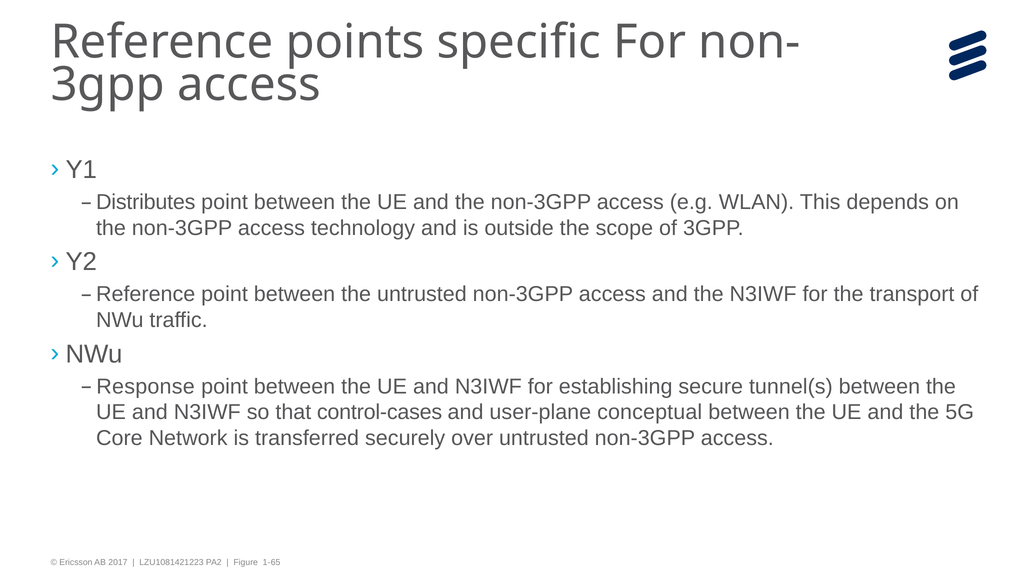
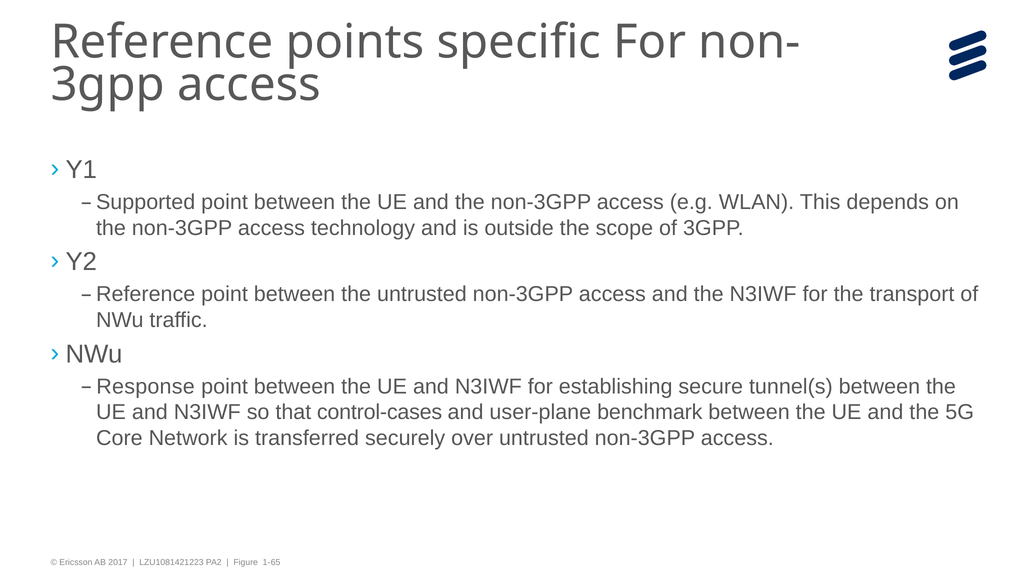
Distributes: Distributes -> Supported
conceptual: conceptual -> benchmark
